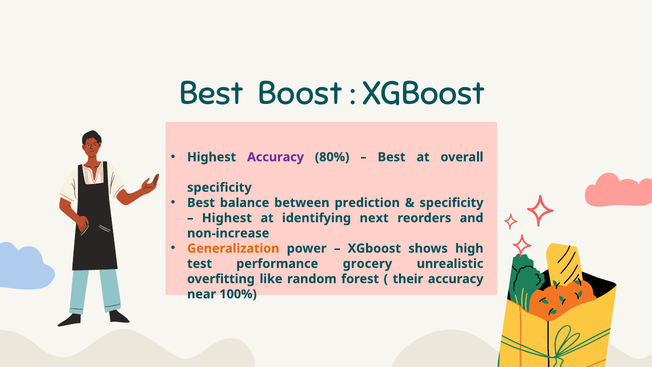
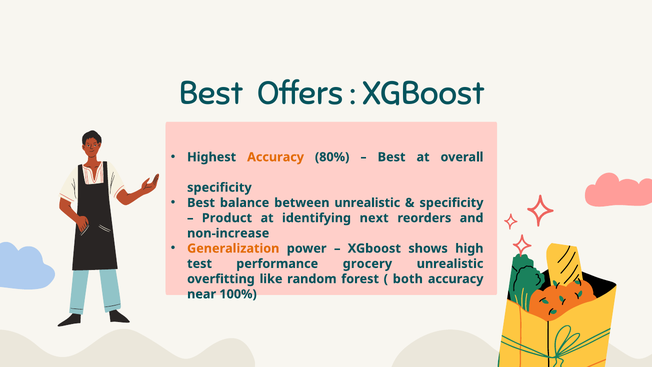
Boost: Boost -> Offers
Accuracy at (276, 157) colour: purple -> orange
between prediction: prediction -> unrealistic
Highest at (227, 218): Highest -> Product
their: their -> both
